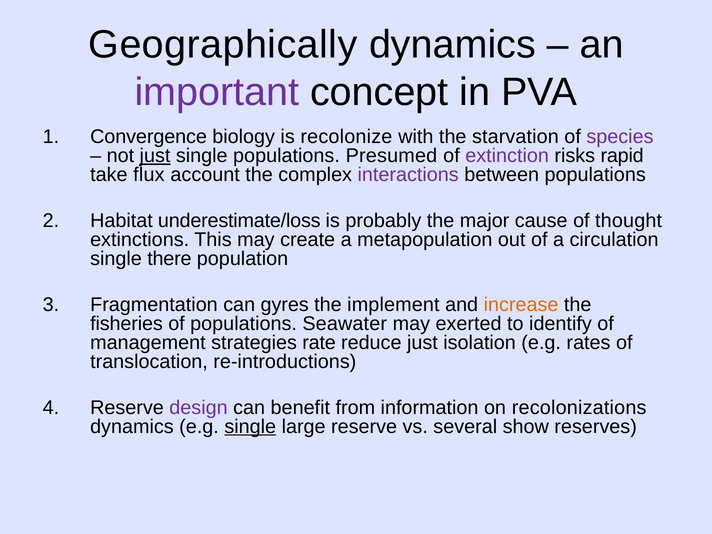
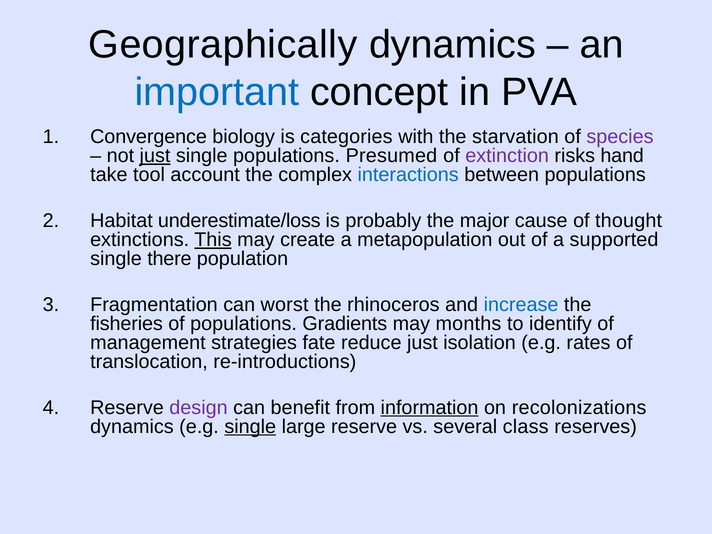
important colour: purple -> blue
recolonize: recolonize -> categories
rapid: rapid -> hand
flux: flux -> tool
interactions colour: purple -> blue
This underline: none -> present
circulation: circulation -> supported
gyres: gyres -> worst
implement: implement -> rhinoceros
increase colour: orange -> blue
Seawater: Seawater -> Gradients
exerted: exerted -> months
rate: rate -> fate
information underline: none -> present
show: show -> class
